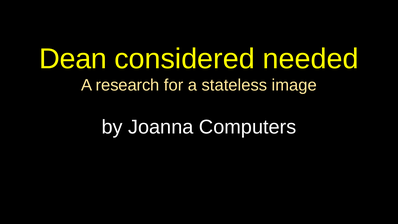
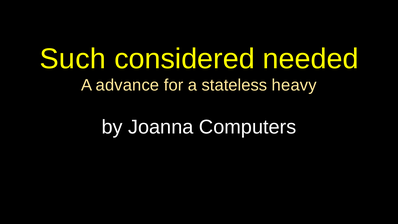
Dean: Dean -> Such
research: research -> advance
image: image -> heavy
